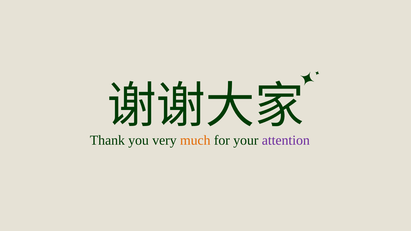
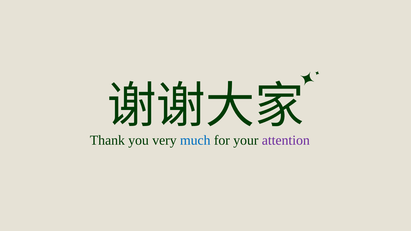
much colour: orange -> blue
